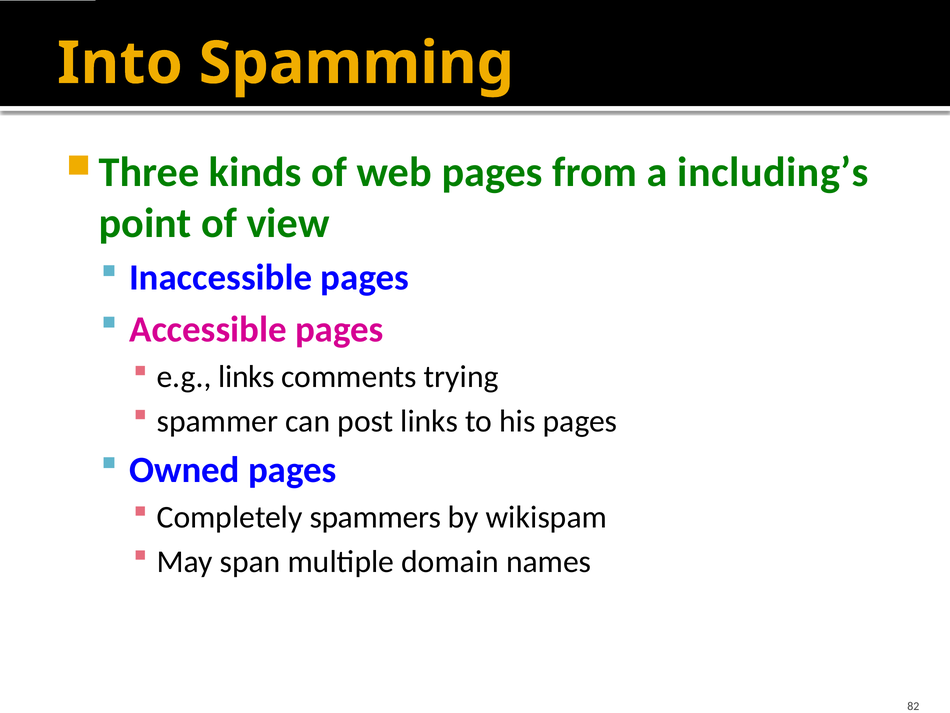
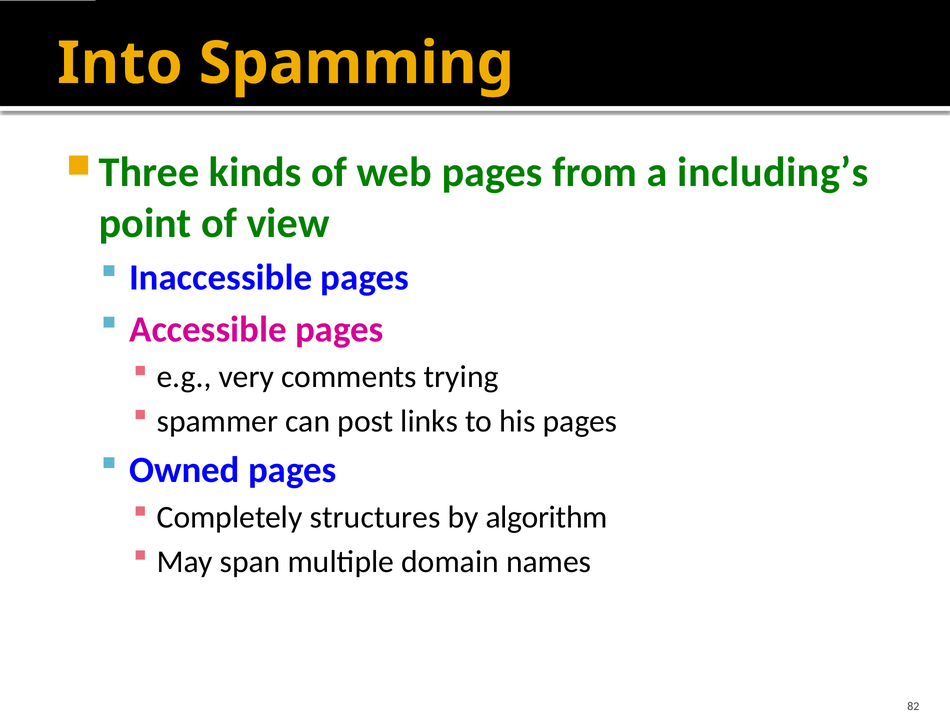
e.g links: links -> very
spammers: spammers -> structures
wikispam: wikispam -> algorithm
